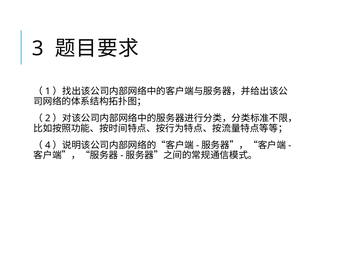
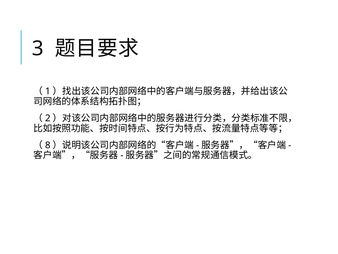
4: 4 -> 8
